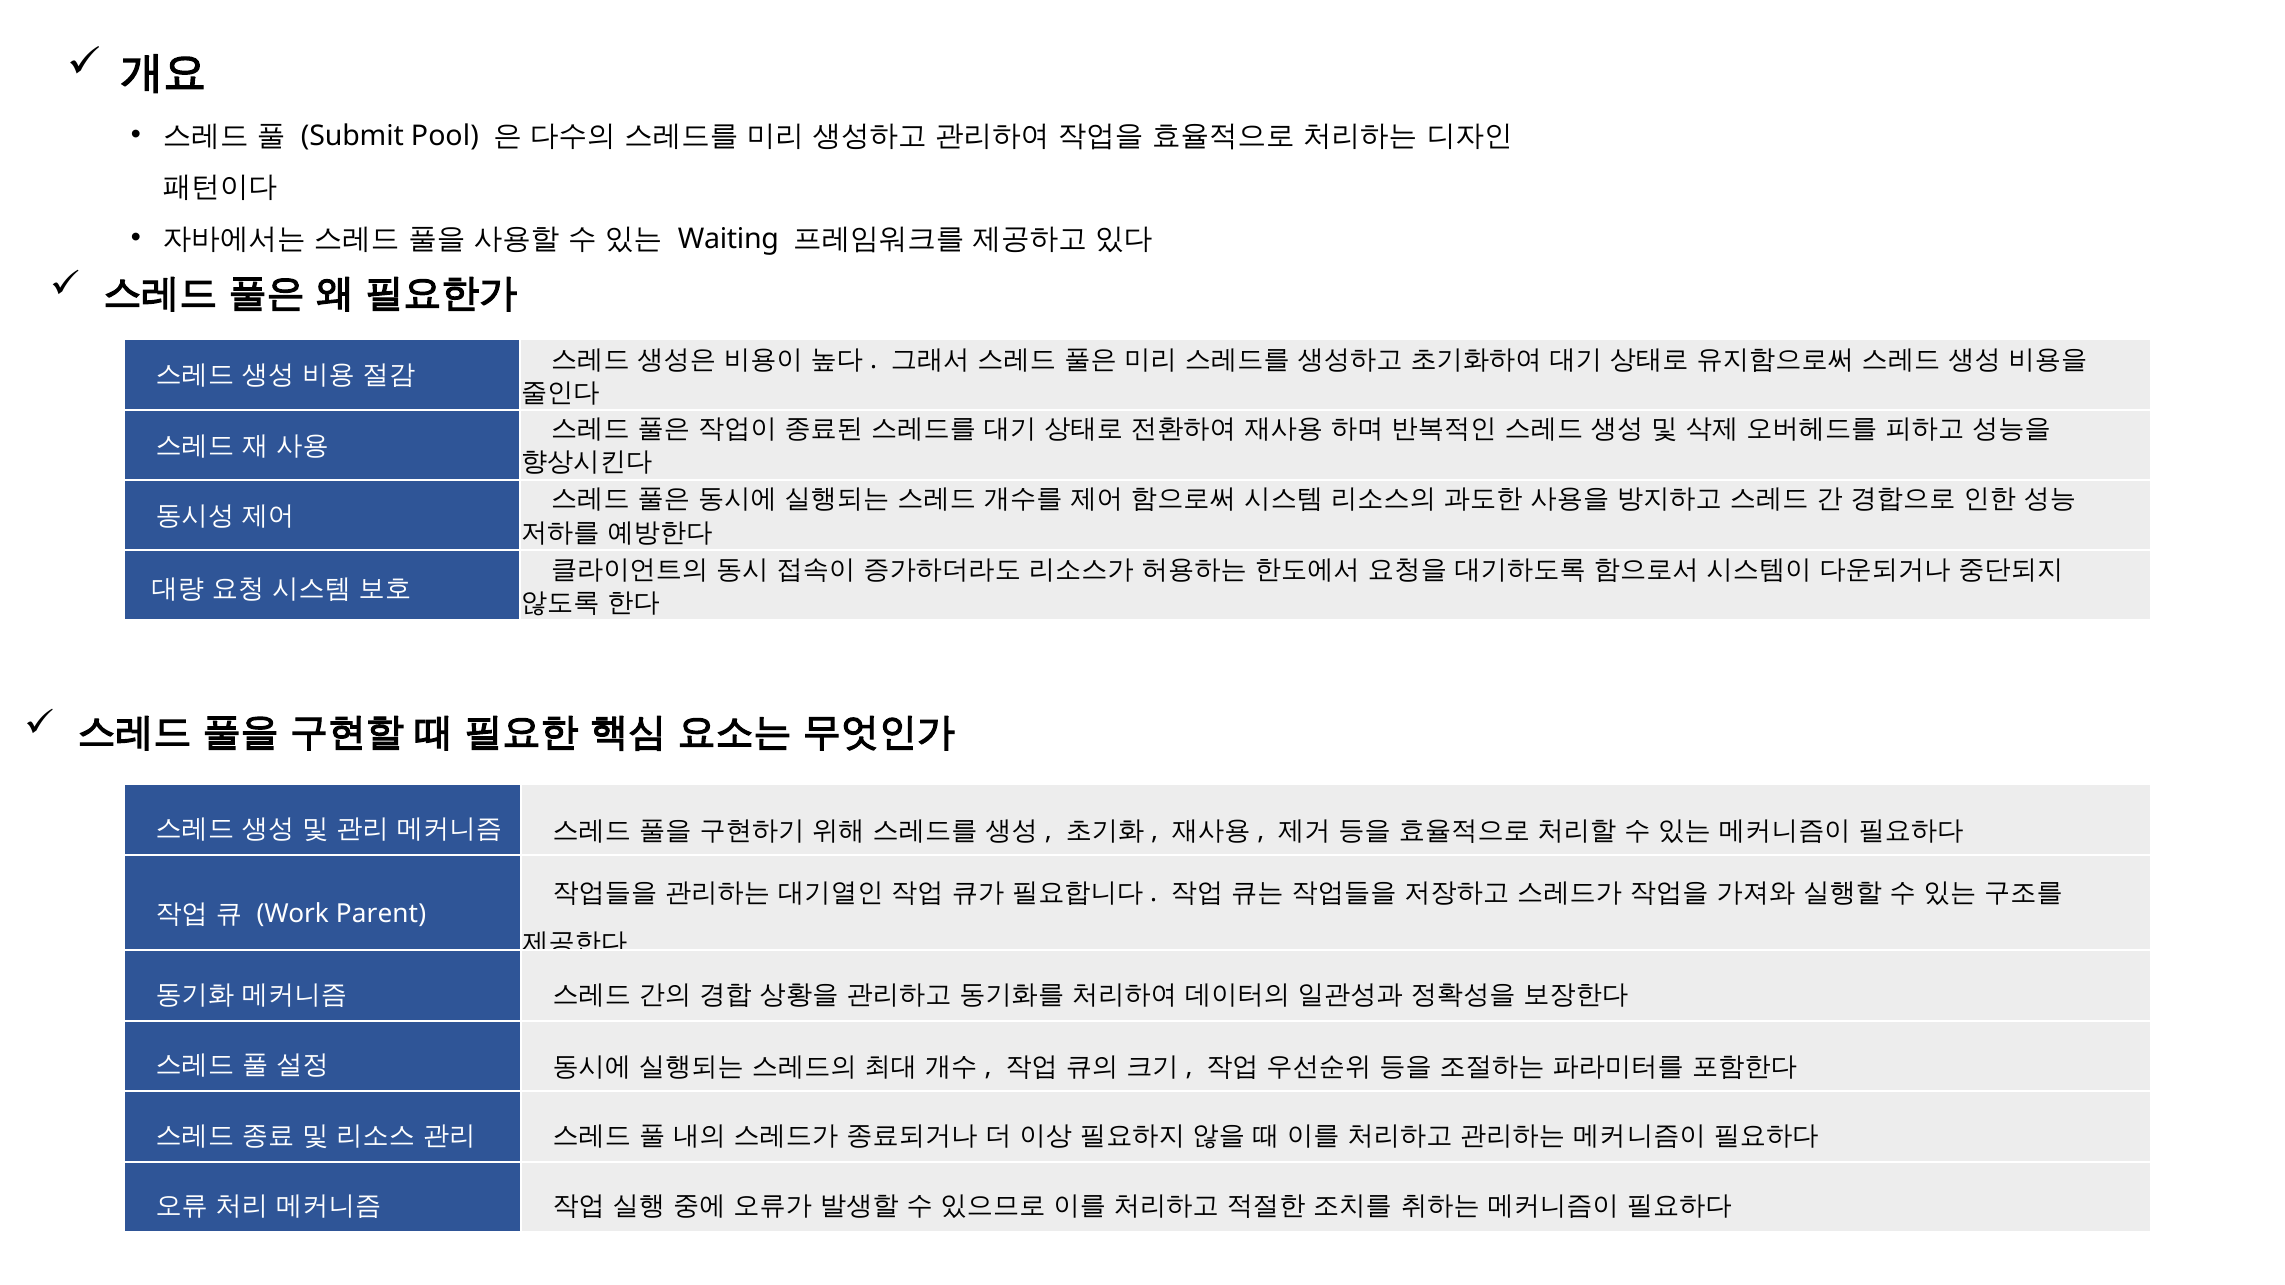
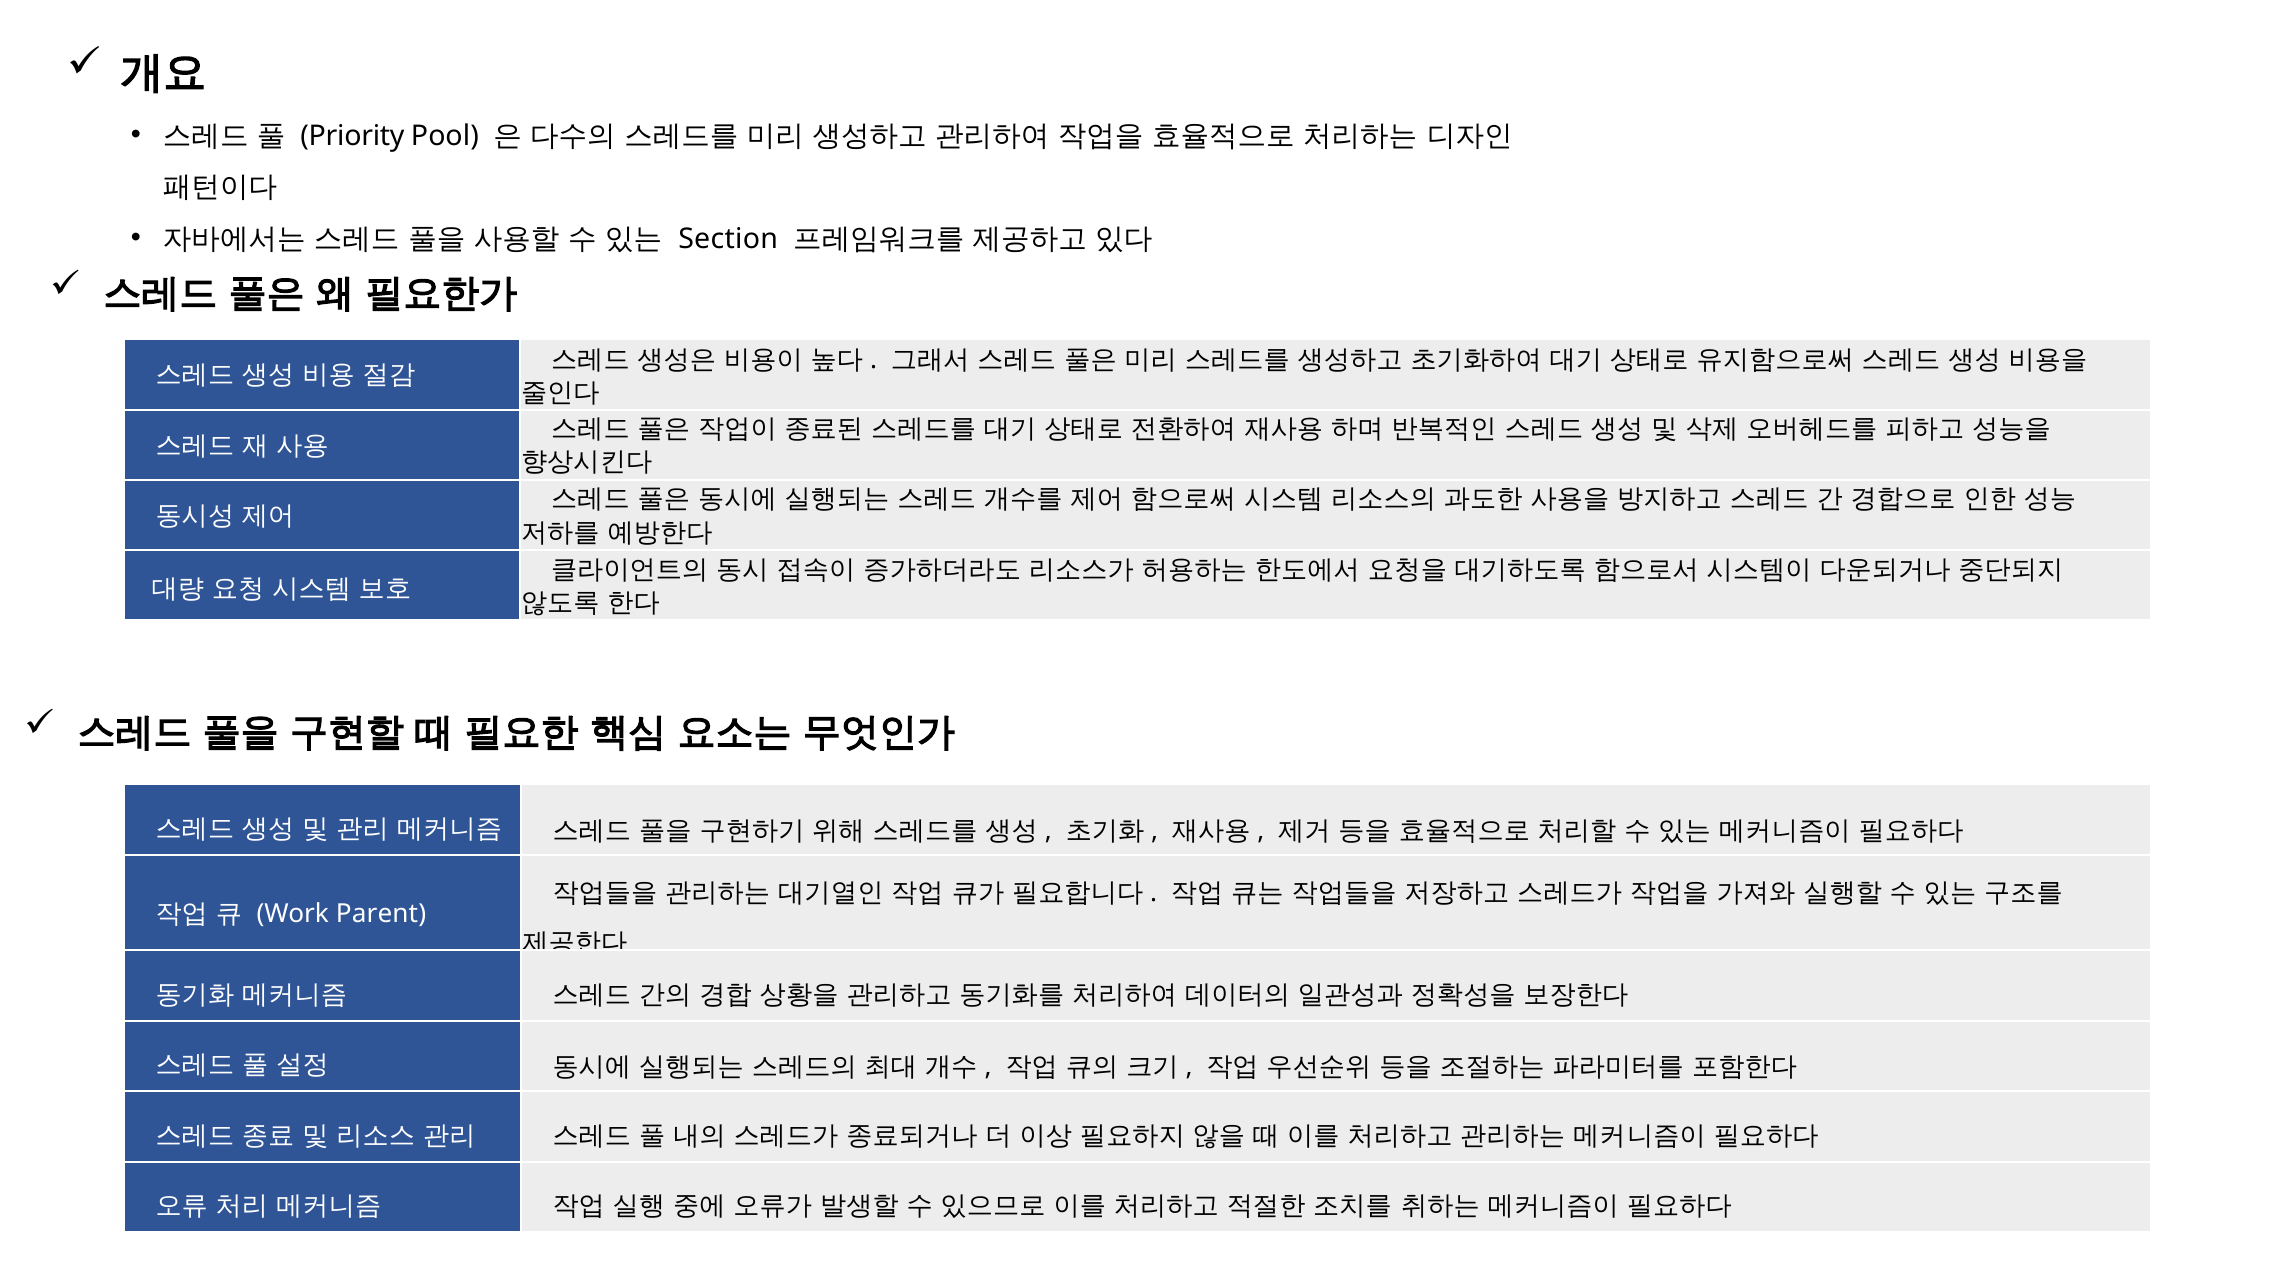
Submit: Submit -> Priority
Waiting: Waiting -> Section
